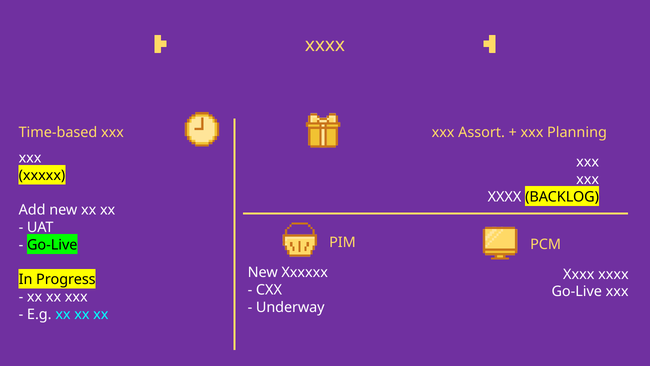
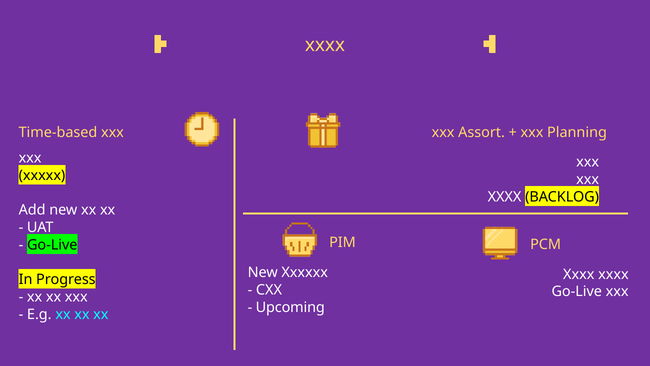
Underway: Underway -> Upcoming
